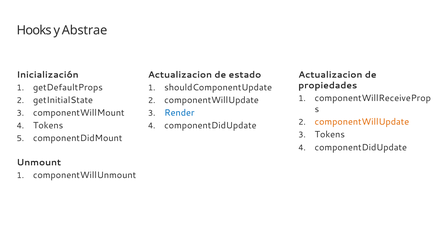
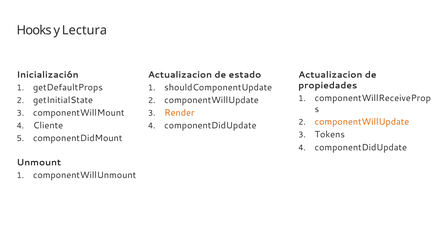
Abstrae: Abstrae -> Lectura
Render colour: blue -> orange
Tokens at (48, 126): Tokens -> Cliente
